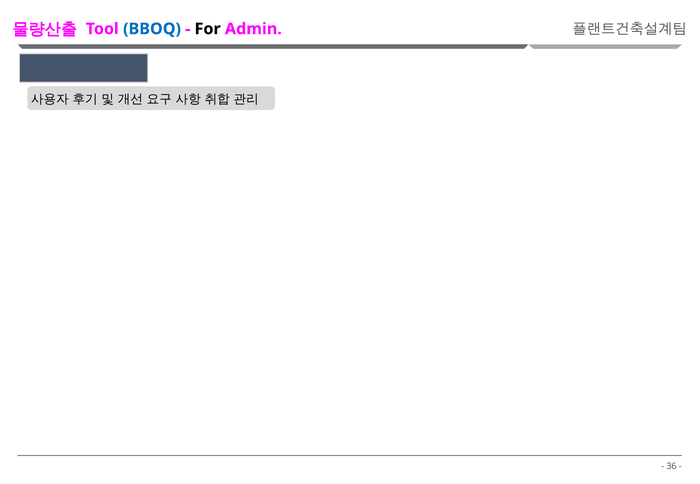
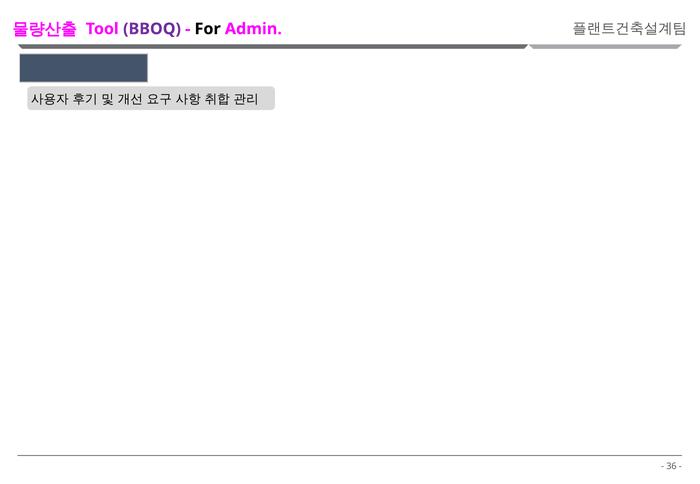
BBOQ colour: blue -> purple
